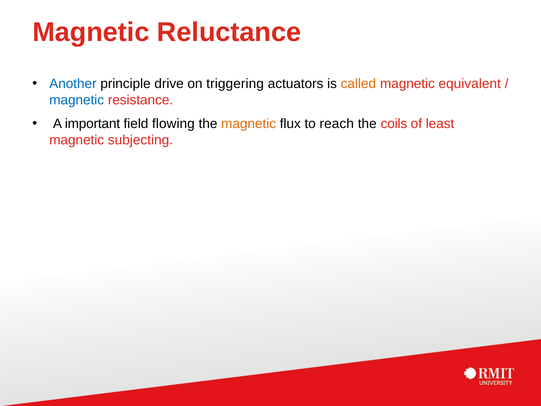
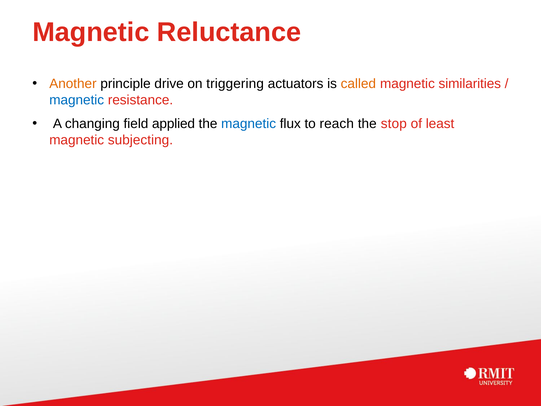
Another colour: blue -> orange
equivalent: equivalent -> similarities
important: important -> changing
flowing: flowing -> applied
magnetic at (249, 124) colour: orange -> blue
coils: coils -> stop
